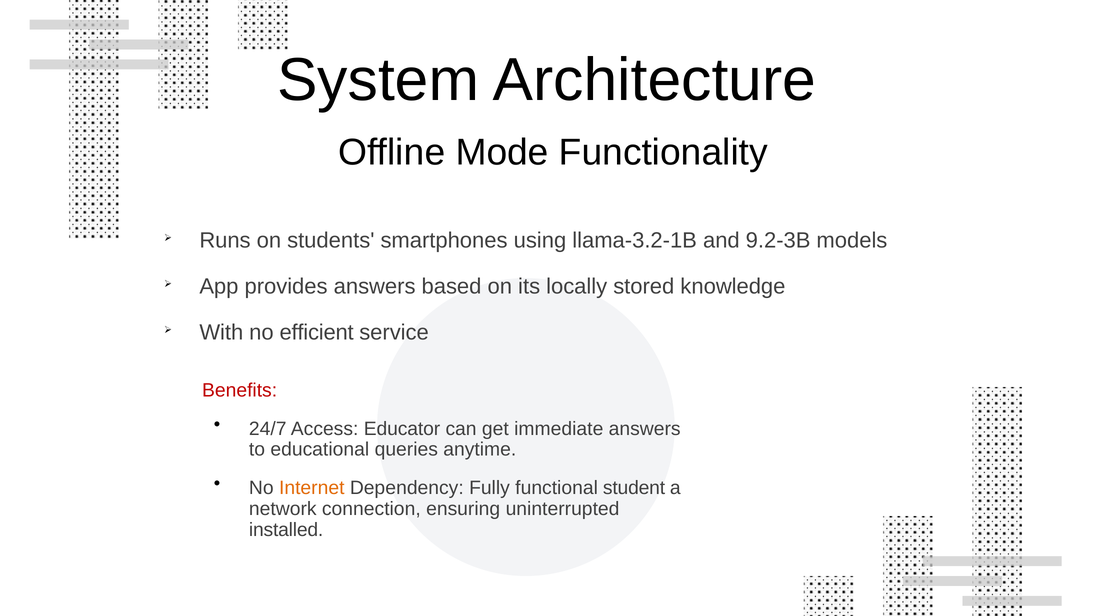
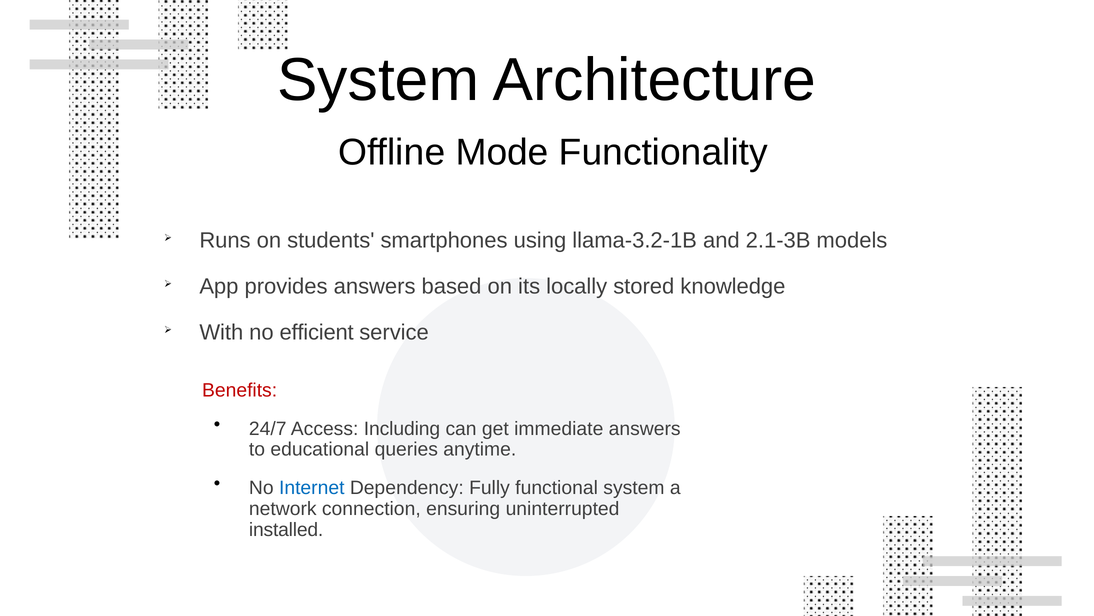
9.2-3B: 9.2-3B -> 2.1-3B
Educator: Educator -> Including
Internet colour: orange -> blue
functional student: student -> system
